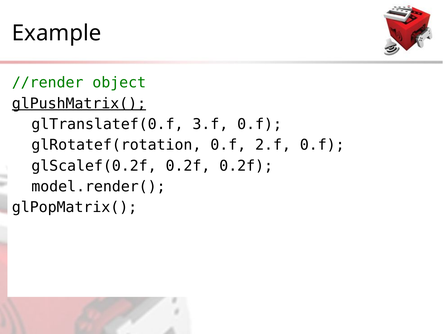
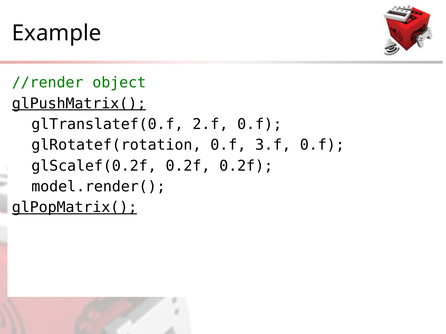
3.f: 3.f -> 2.f
2.f: 2.f -> 3.f
glPopMatrix( underline: none -> present
